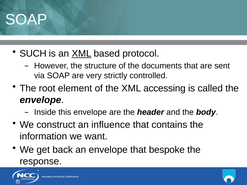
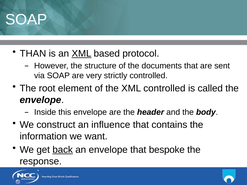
SUCH: SUCH -> THAN
XML accessing: accessing -> controlled
back underline: none -> present
